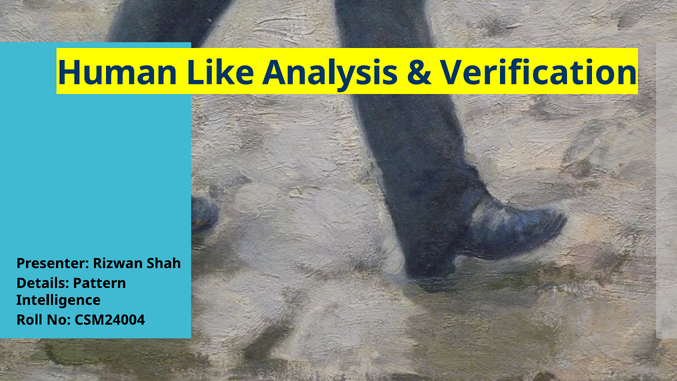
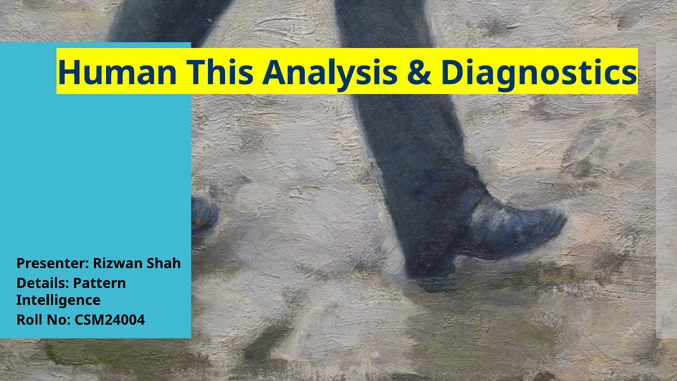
Like: Like -> This
Verification: Verification -> Diagnostics
